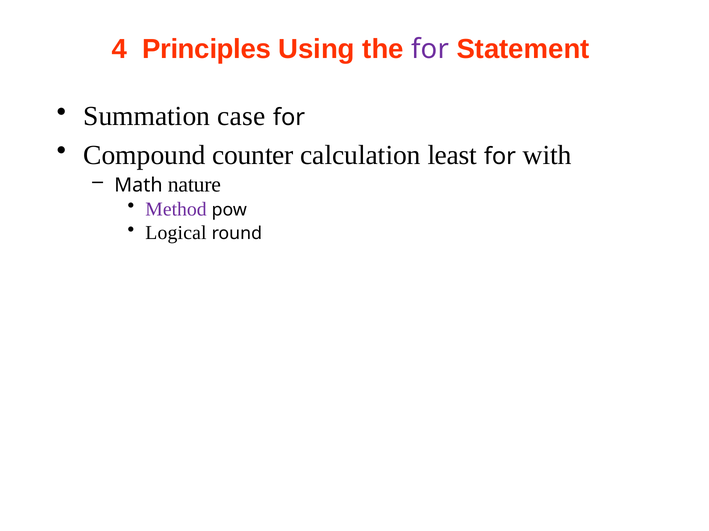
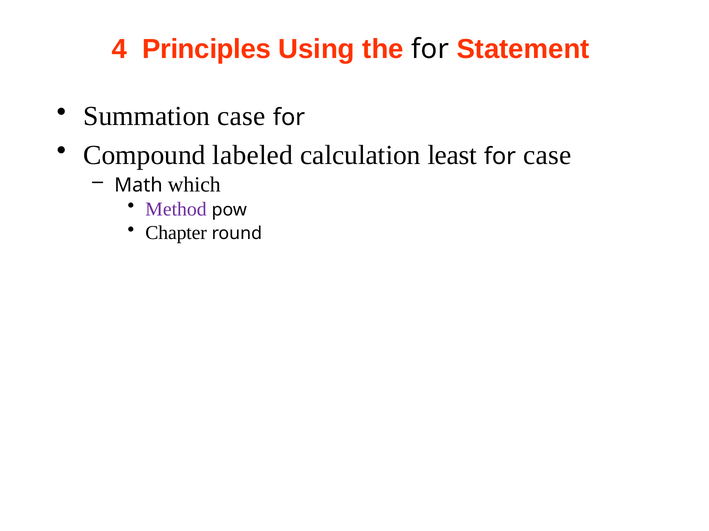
for at (430, 49) colour: purple -> black
counter: counter -> labeled
for with: with -> case
nature: nature -> which
Logical: Logical -> Chapter
